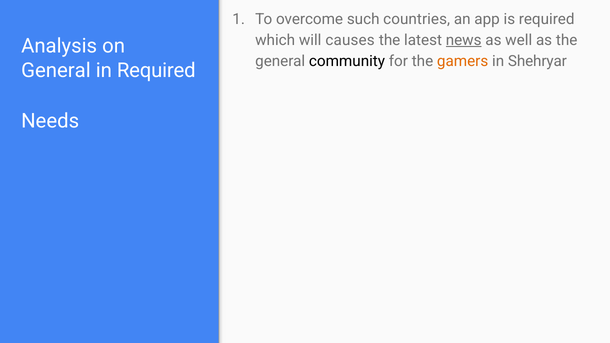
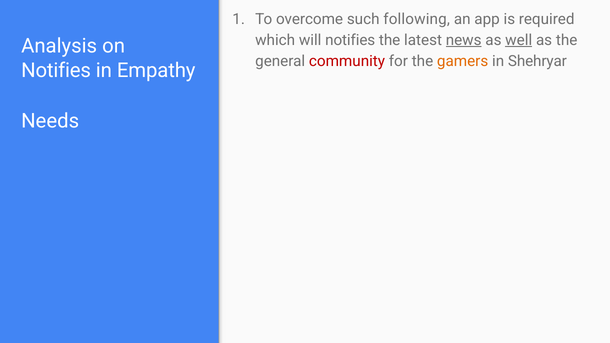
countries: countries -> following
will causes: causes -> notifies
well underline: none -> present
community colour: black -> red
General at (56, 71): General -> Notifies
in Required: Required -> Empathy
